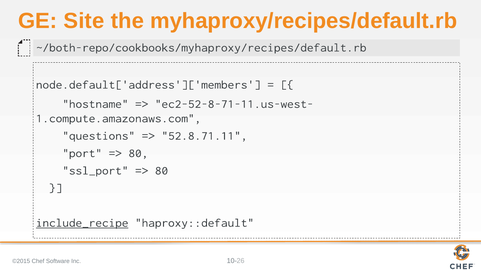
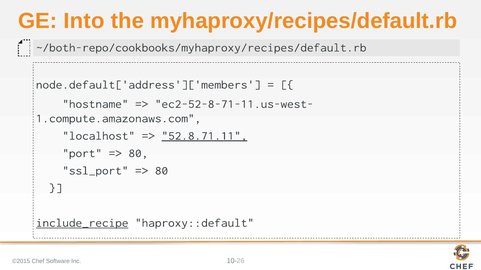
Site: Site -> Into
questions: questions -> localhost
52.8.71.11 underline: none -> present
